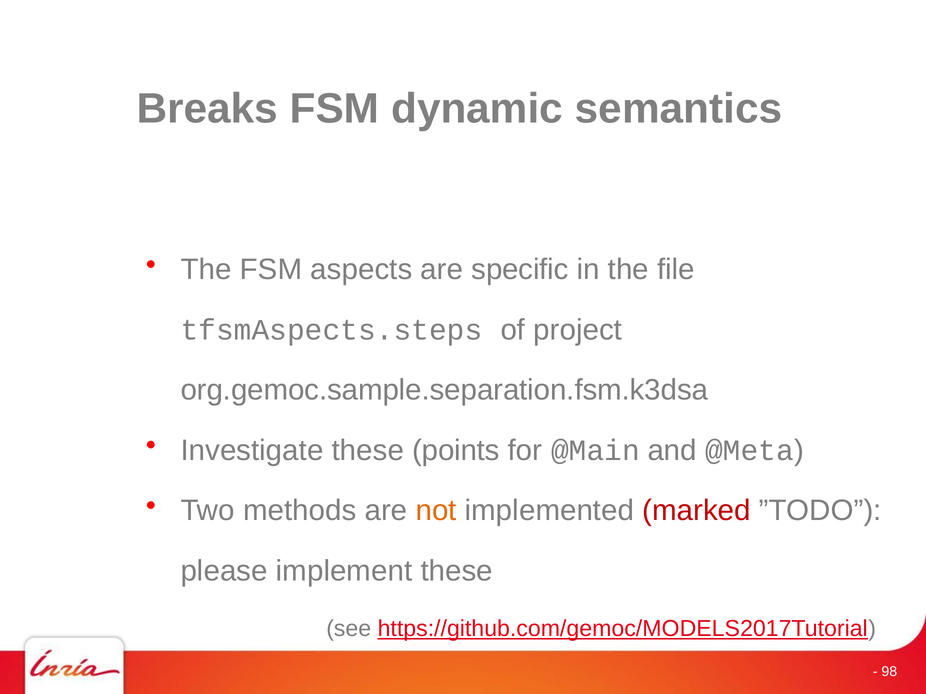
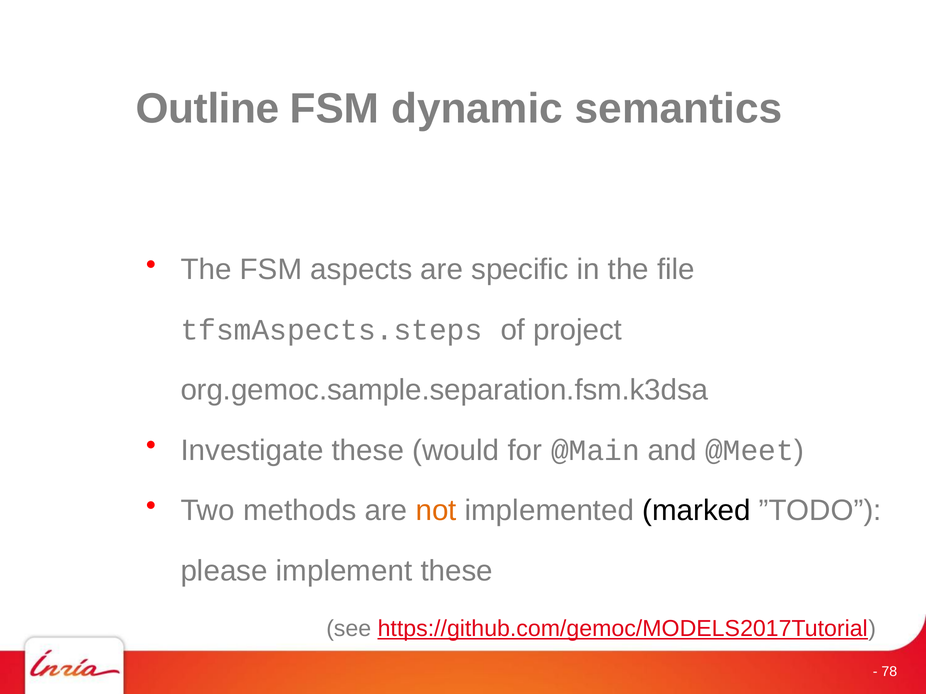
Breaks: Breaks -> Outline
points: points -> would
@Meta: @Meta -> @Meet
marked colour: red -> black
98: 98 -> 78
